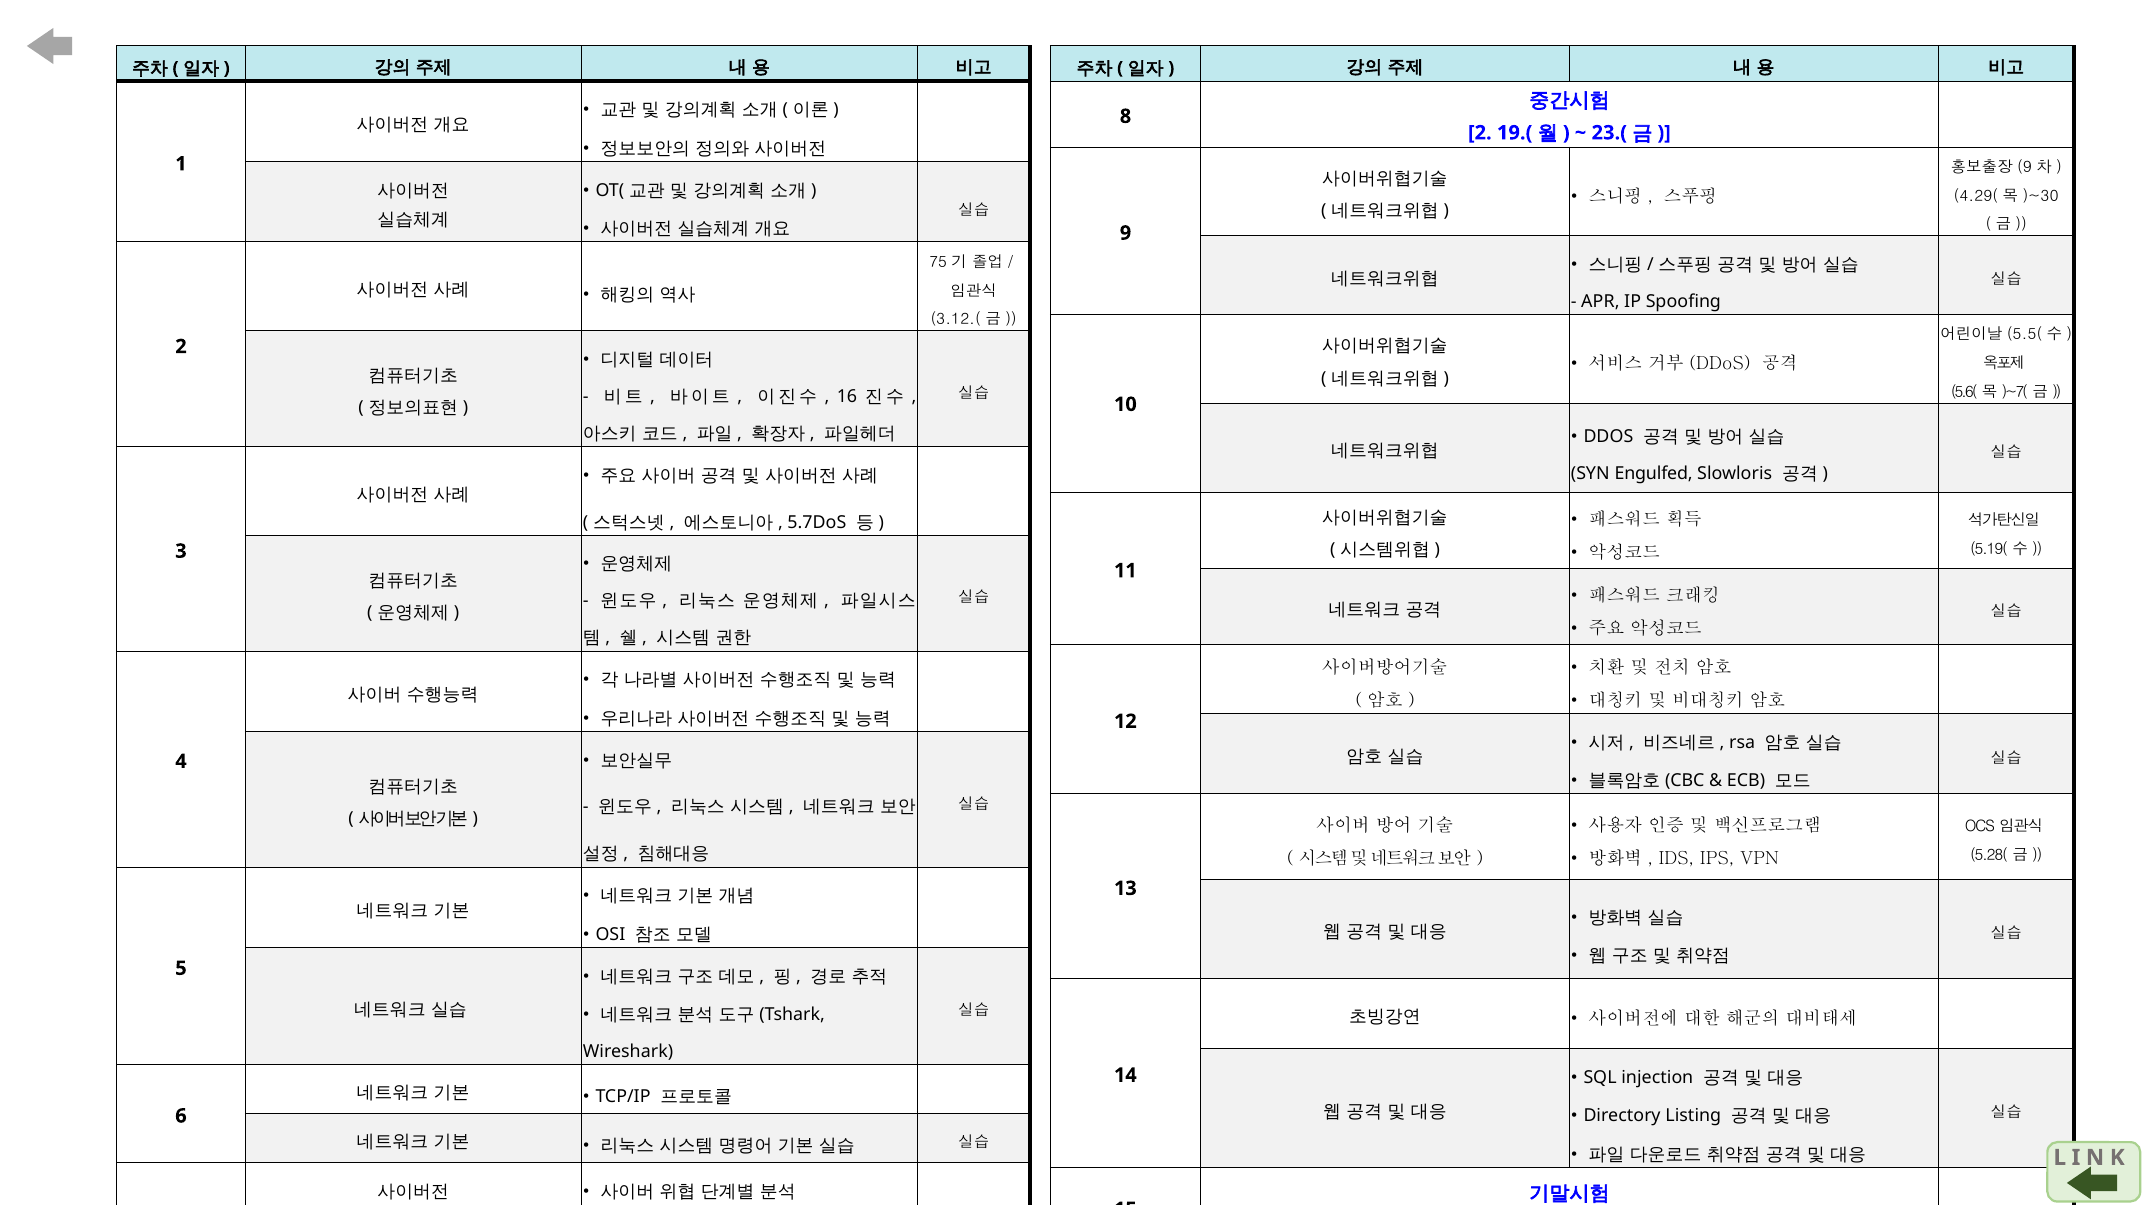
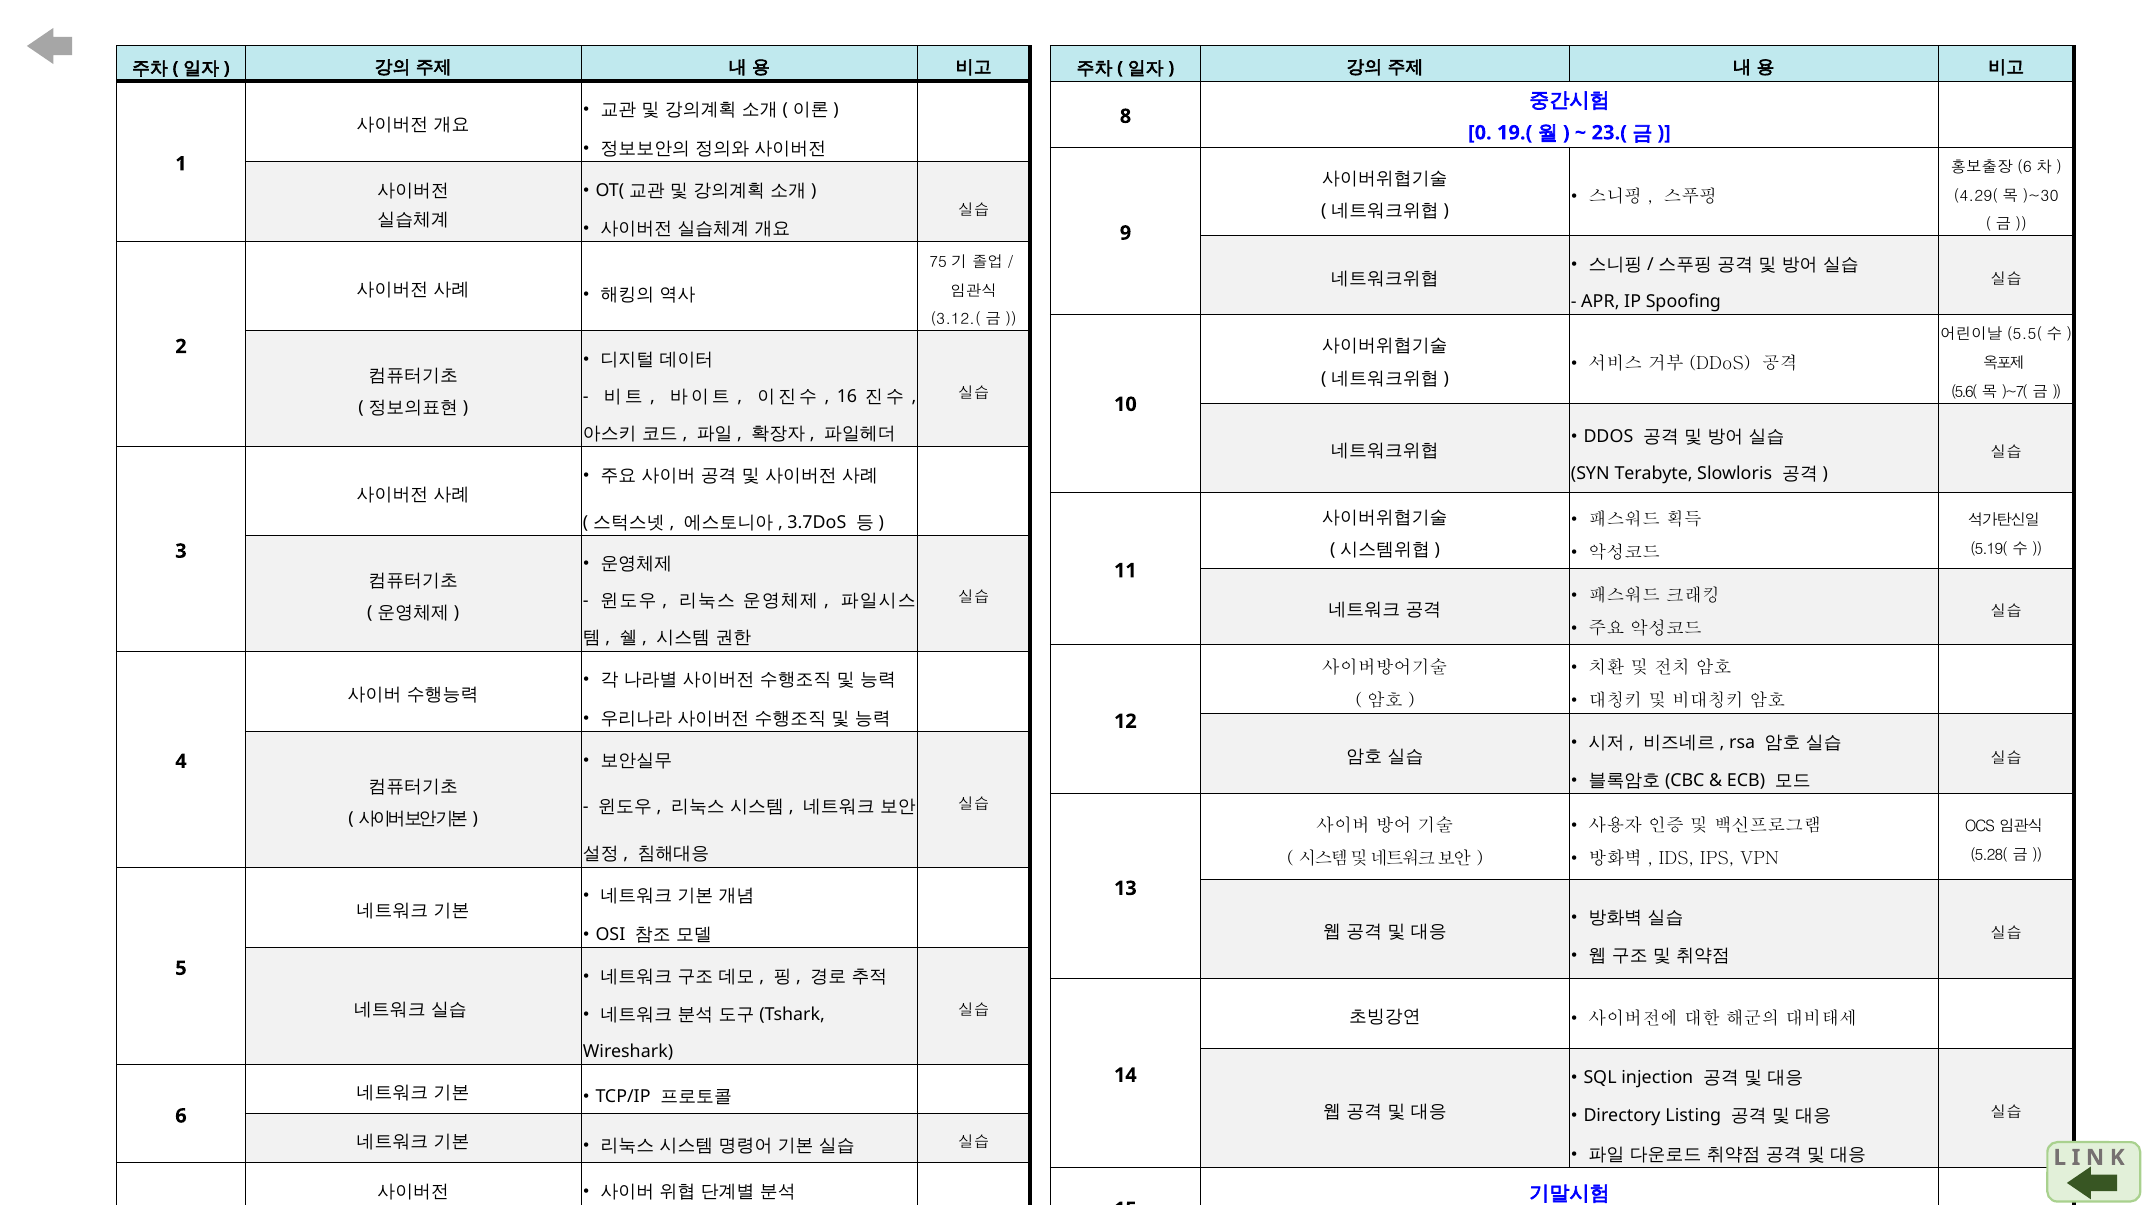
2 at (1480, 133): 2 -> 0
9 at (2025, 168): 9 -> 6
Engulfed: Engulfed -> Terabyte
5.7DoS: 5.7DoS -> 3.7DoS
